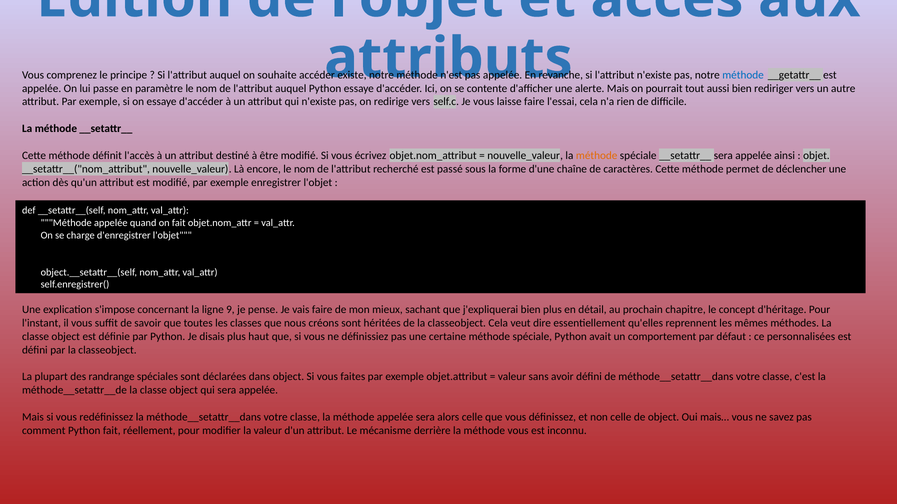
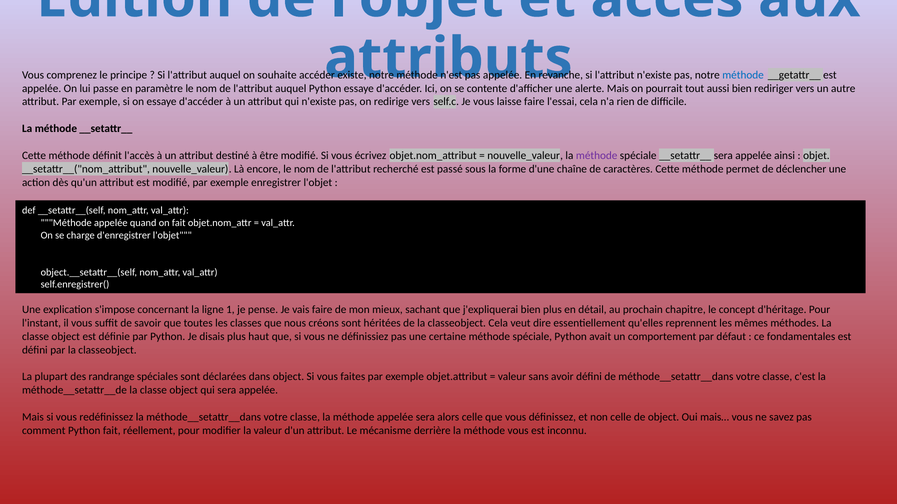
méthode at (597, 156) colour: orange -> purple
9: 9 -> 1
personnalisées: personnalisées -> fondamentales
